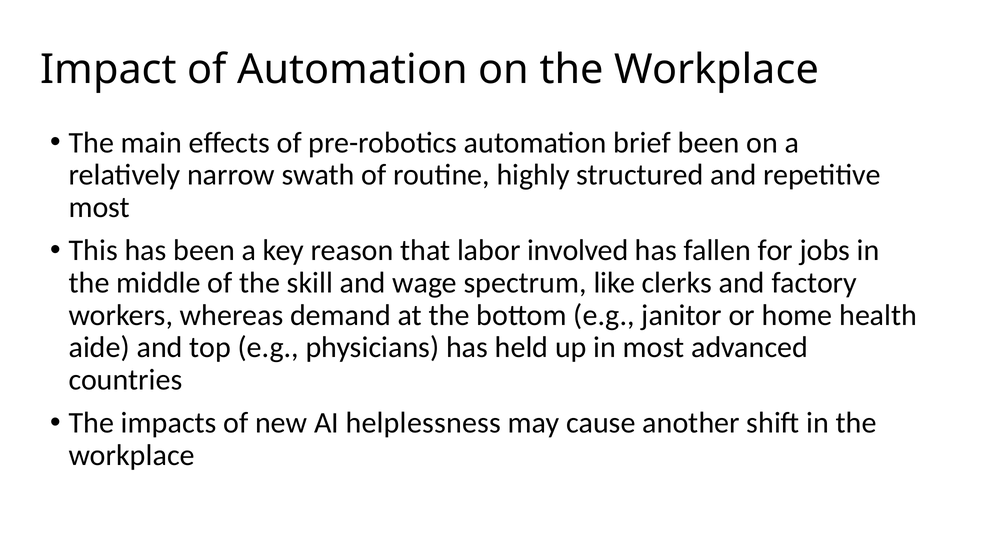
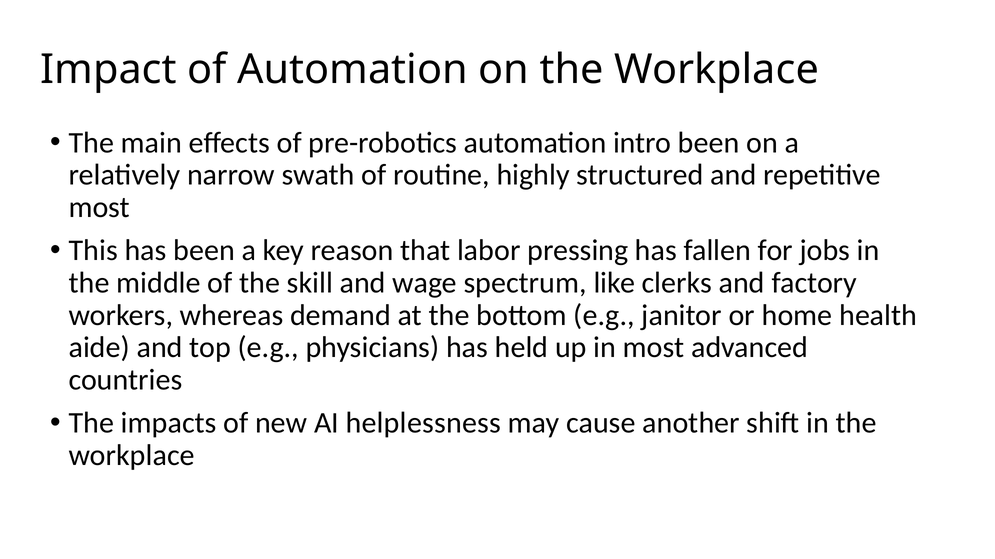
brief: brief -> intro
involved: involved -> pressing
